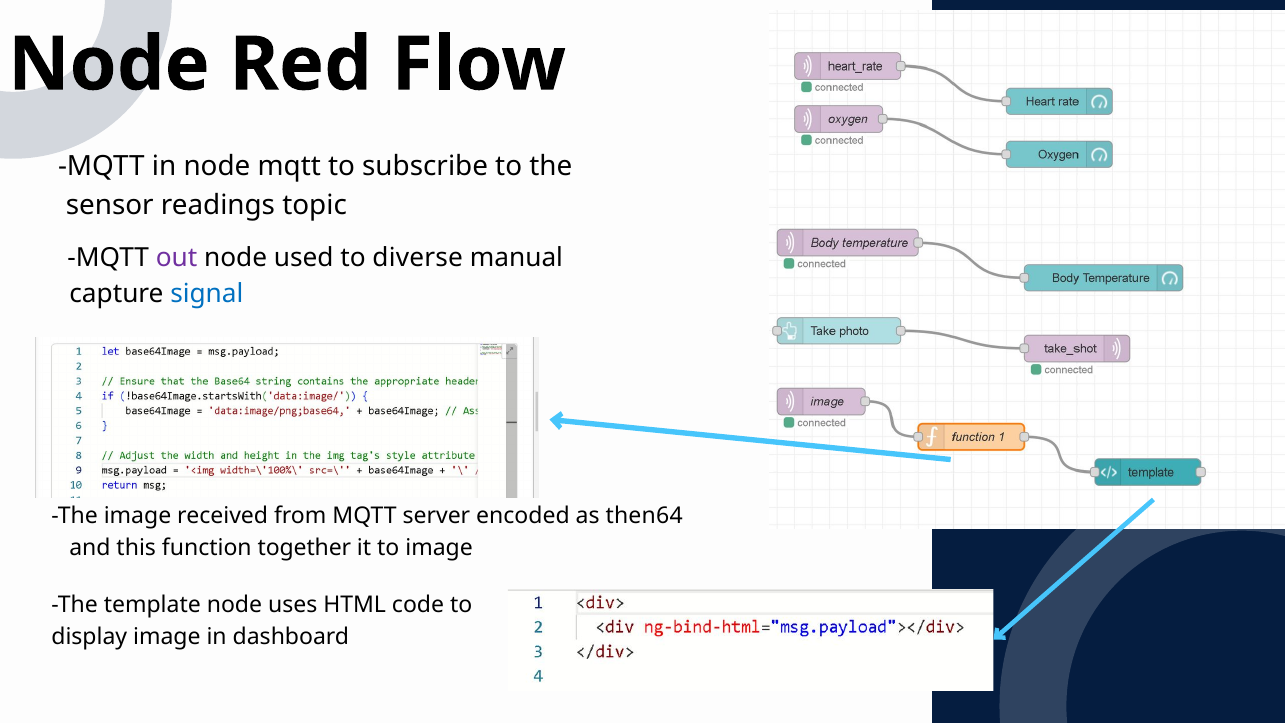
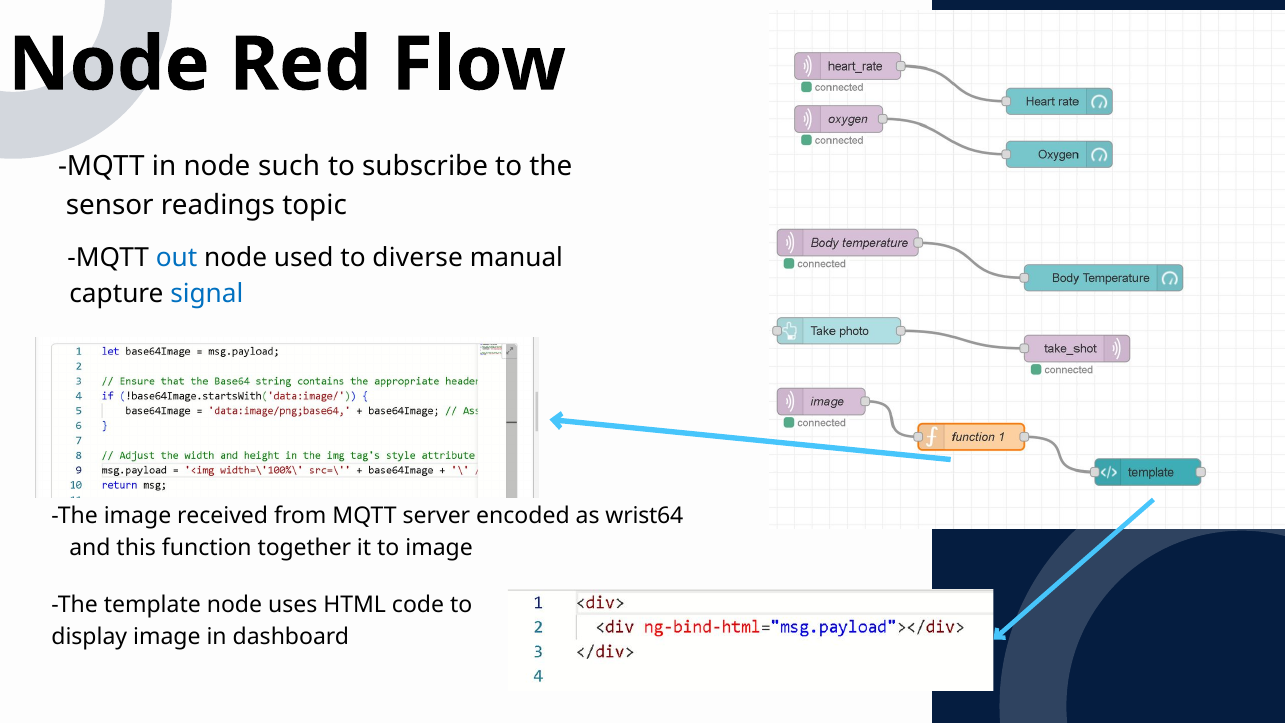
node mqtt: mqtt -> such
out colour: purple -> blue
then64: then64 -> wrist64
